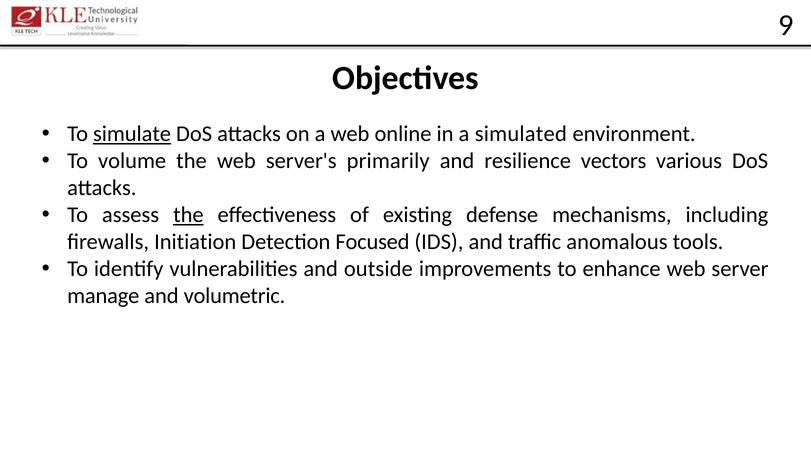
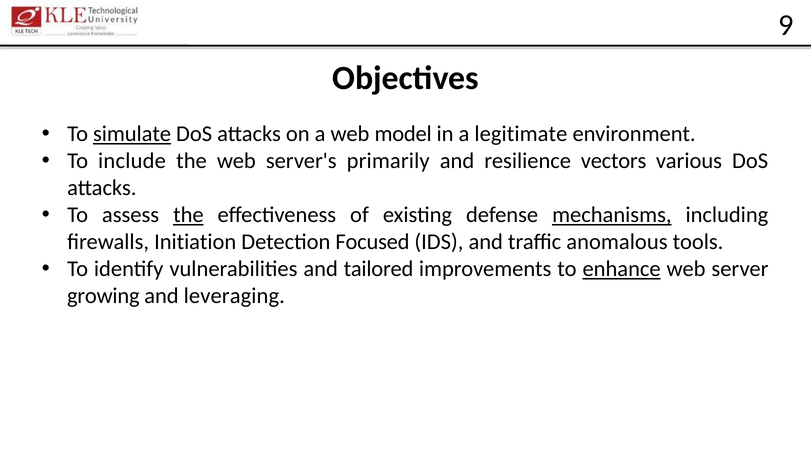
online: online -> model
simulated: simulated -> legitimate
volume: volume -> include
mechanisms underline: none -> present
outside: outside -> tailored
enhance underline: none -> present
manage: manage -> growing
volumetric: volumetric -> leveraging
